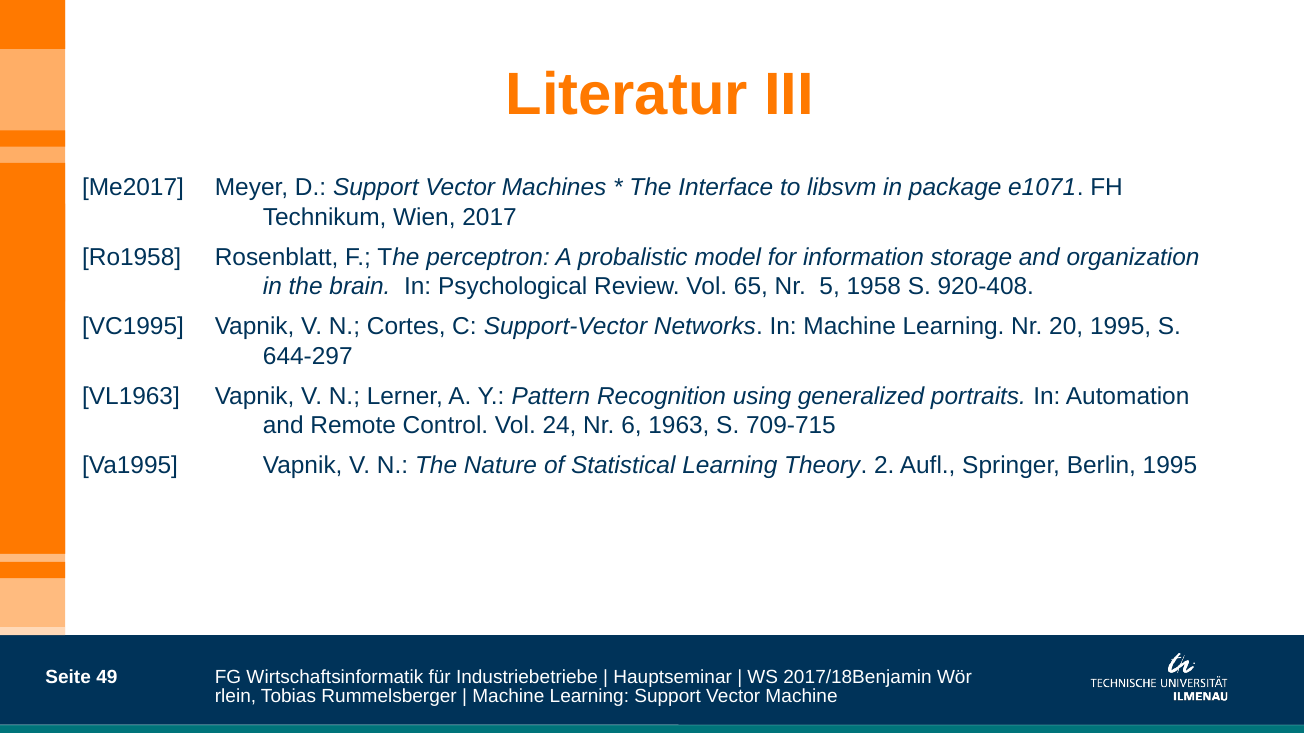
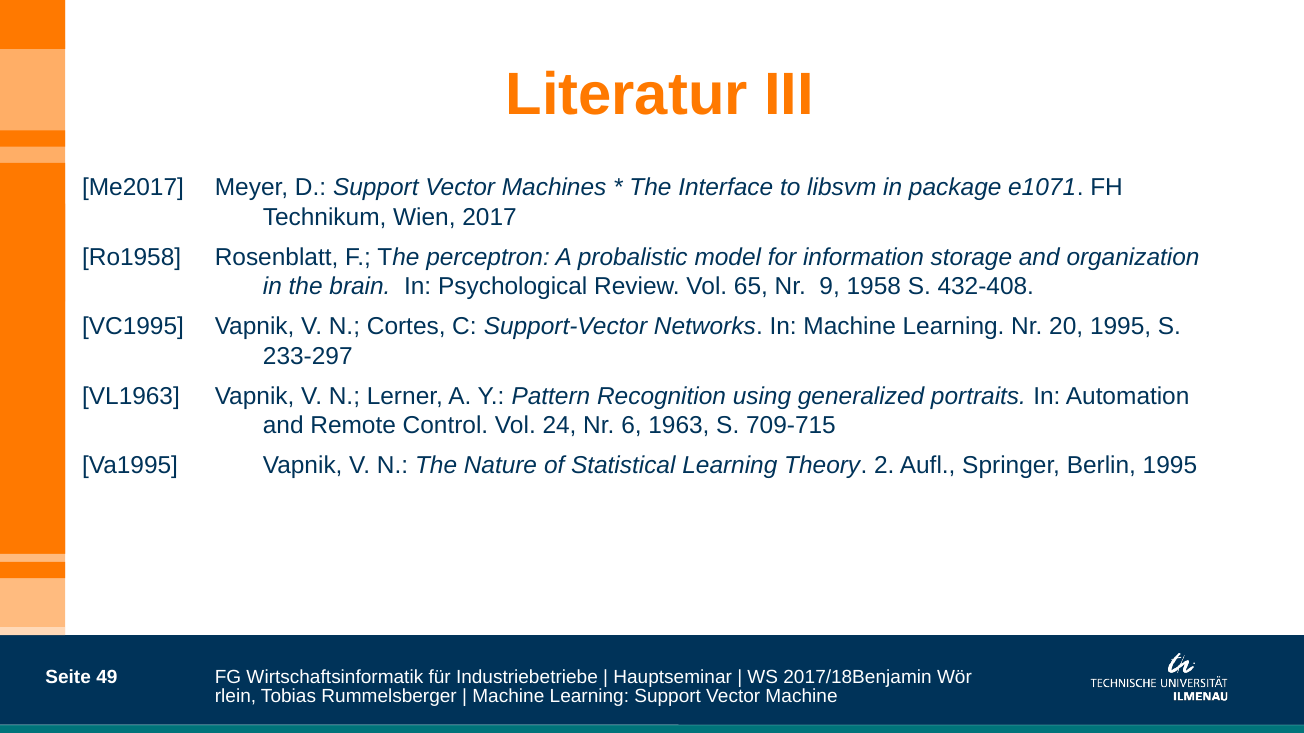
5: 5 -> 9
920-408: 920-408 -> 432-408
644-297: 644-297 -> 233-297
